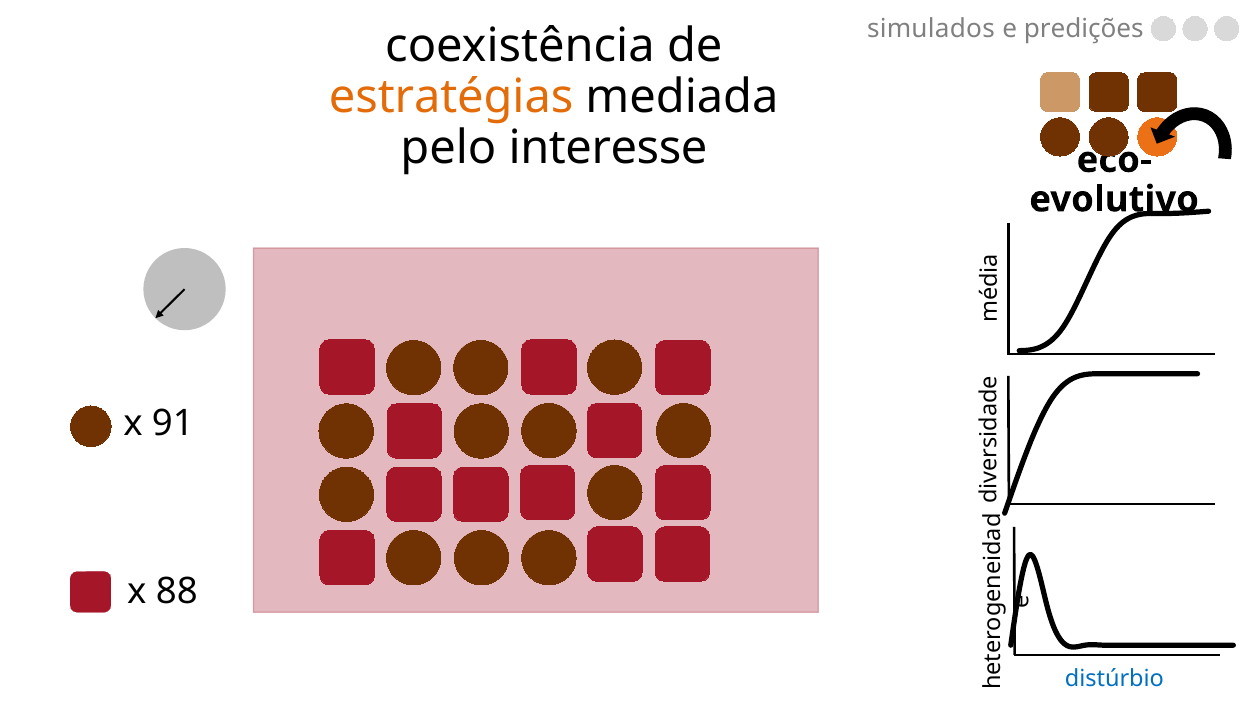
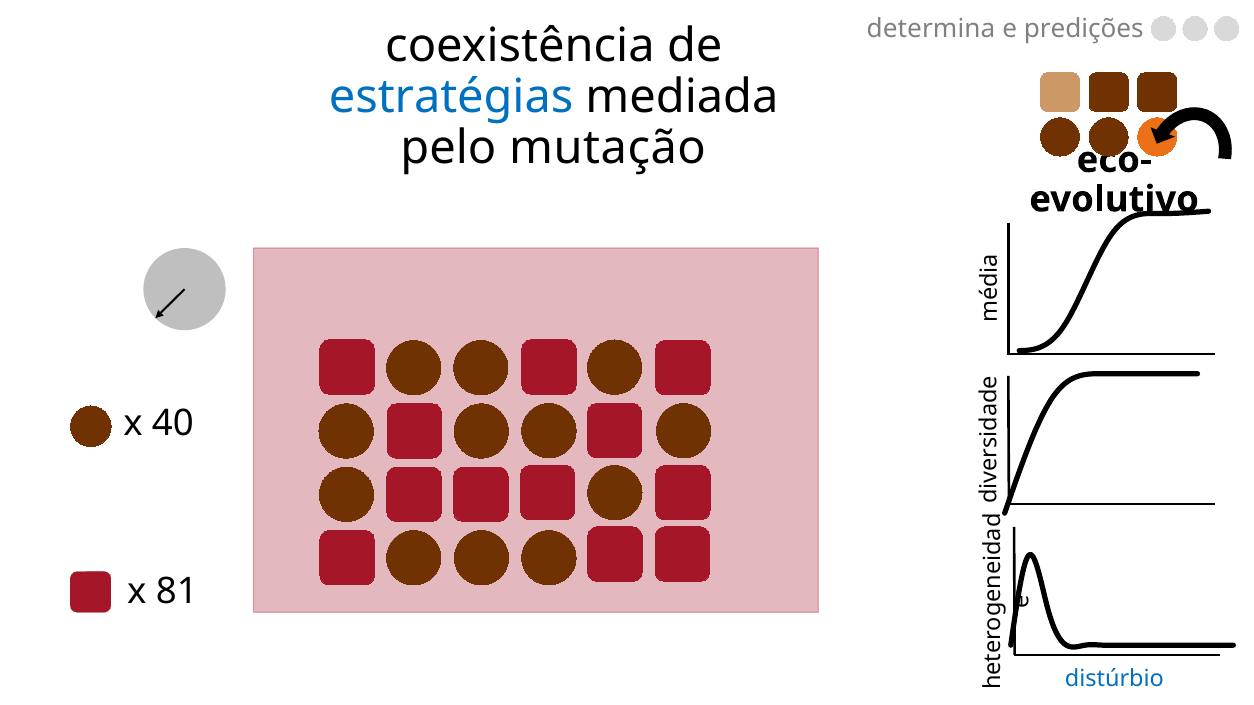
simulados: simulados -> determina
estratégias colour: orange -> blue
interesse: interesse -> mutação
91: 91 -> 40
88: 88 -> 81
